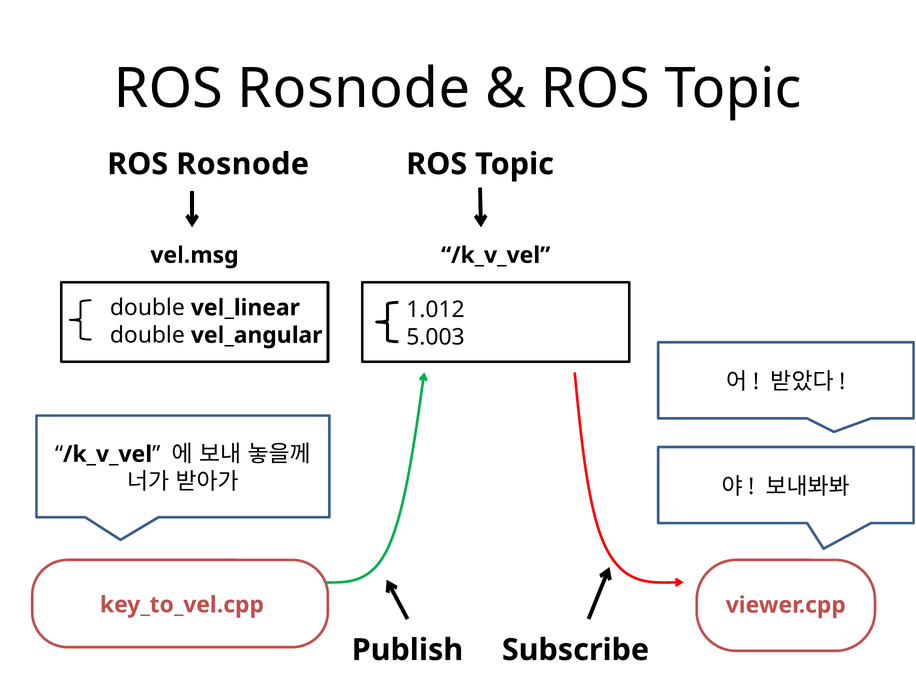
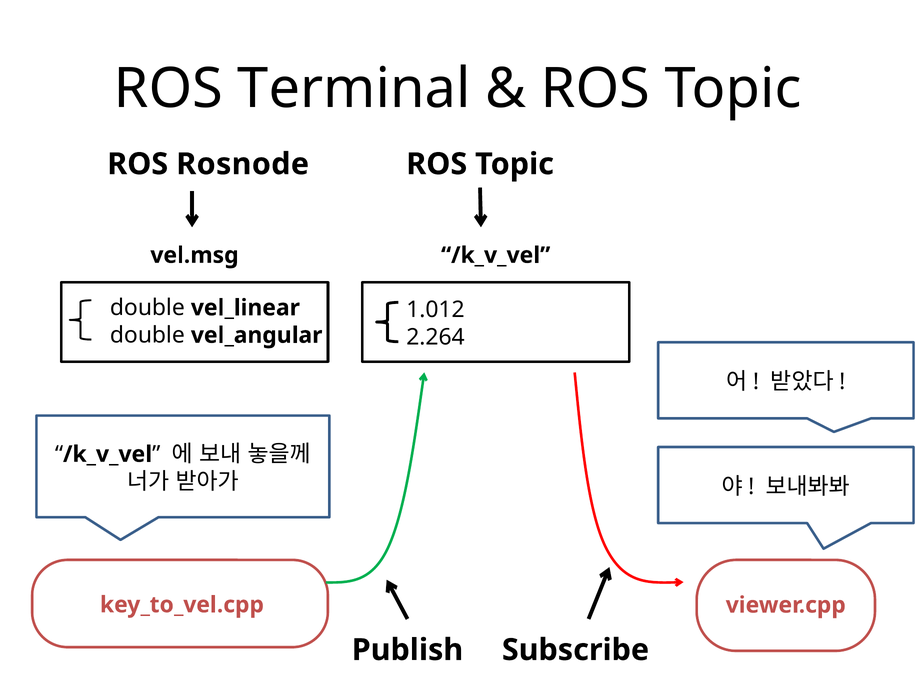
Rosnode at (354, 89): Rosnode -> Terminal
5.003: 5.003 -> 2.264
